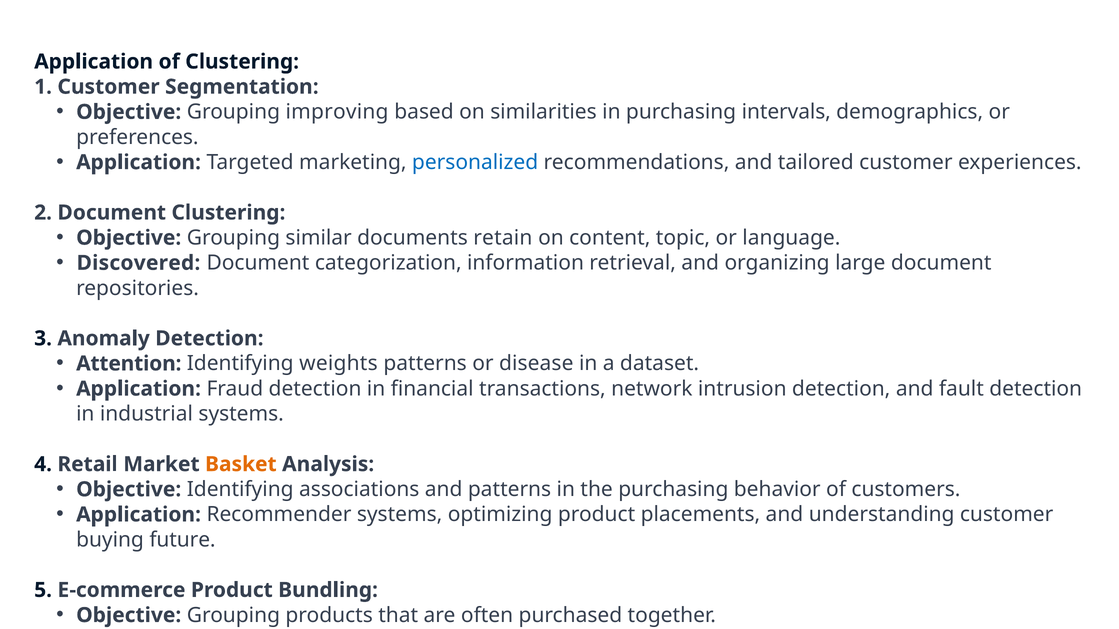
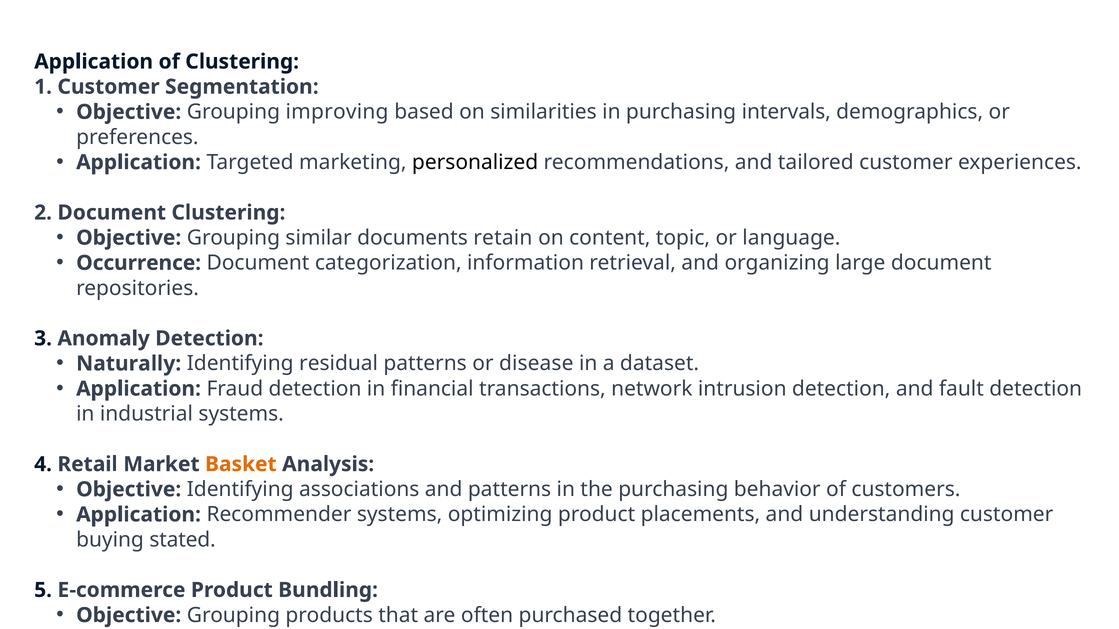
personalized colour: blue -> black
Discovered: Discovered -> Occurrence
Attention: Attention -> Naturally
weights: weights -> residual
future: future -> stated
